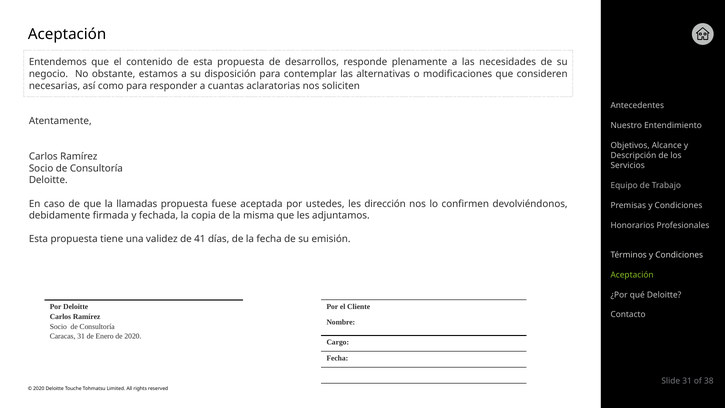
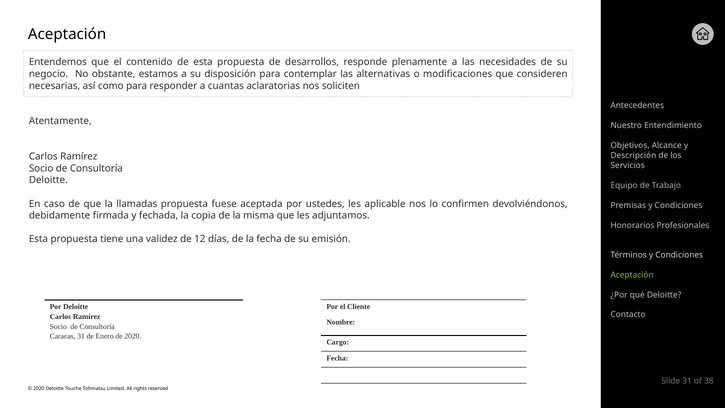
dirección: dirección -> aplicable
41: 41 -> 12
